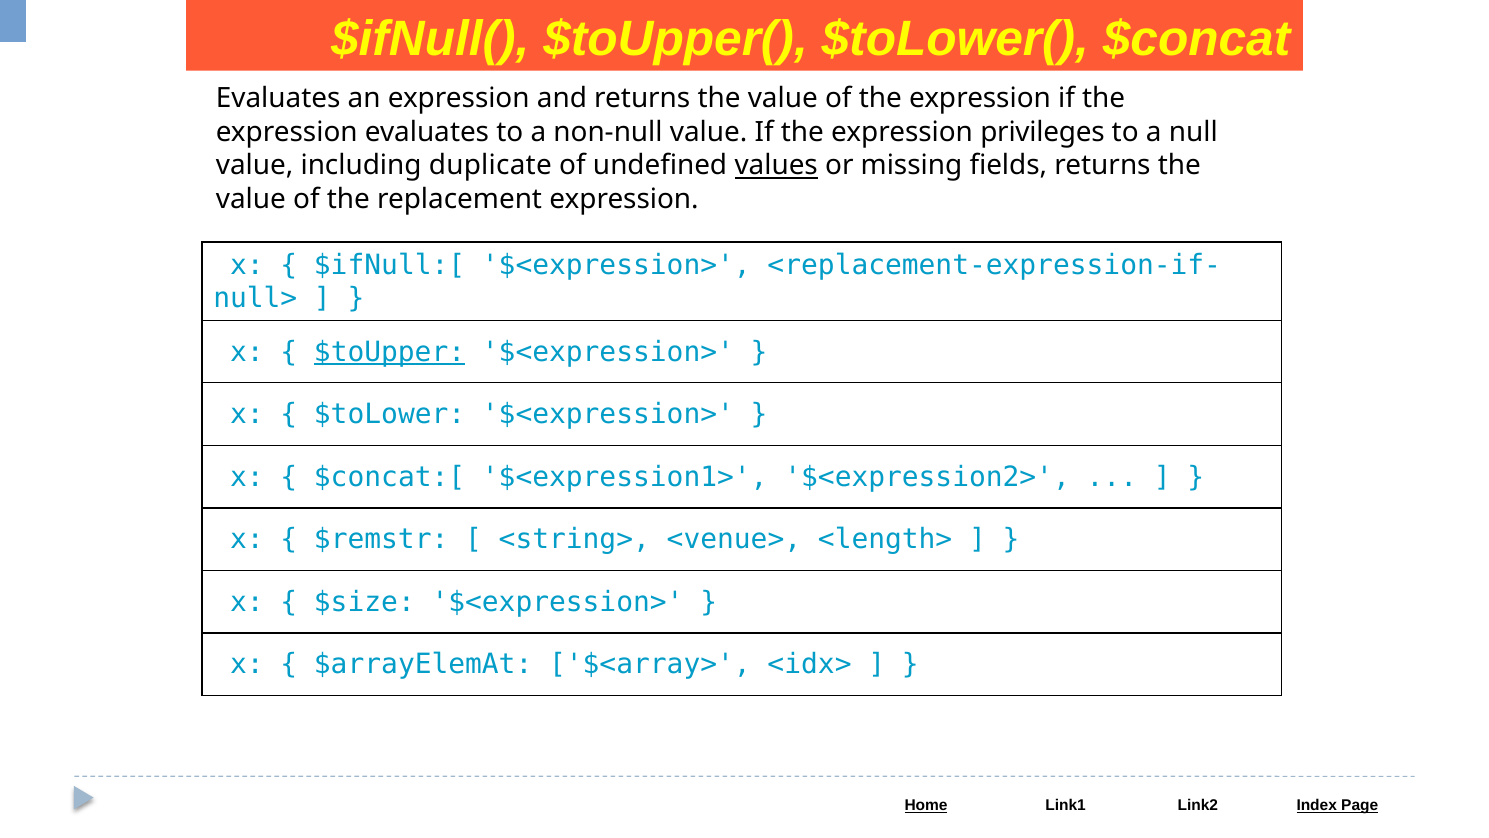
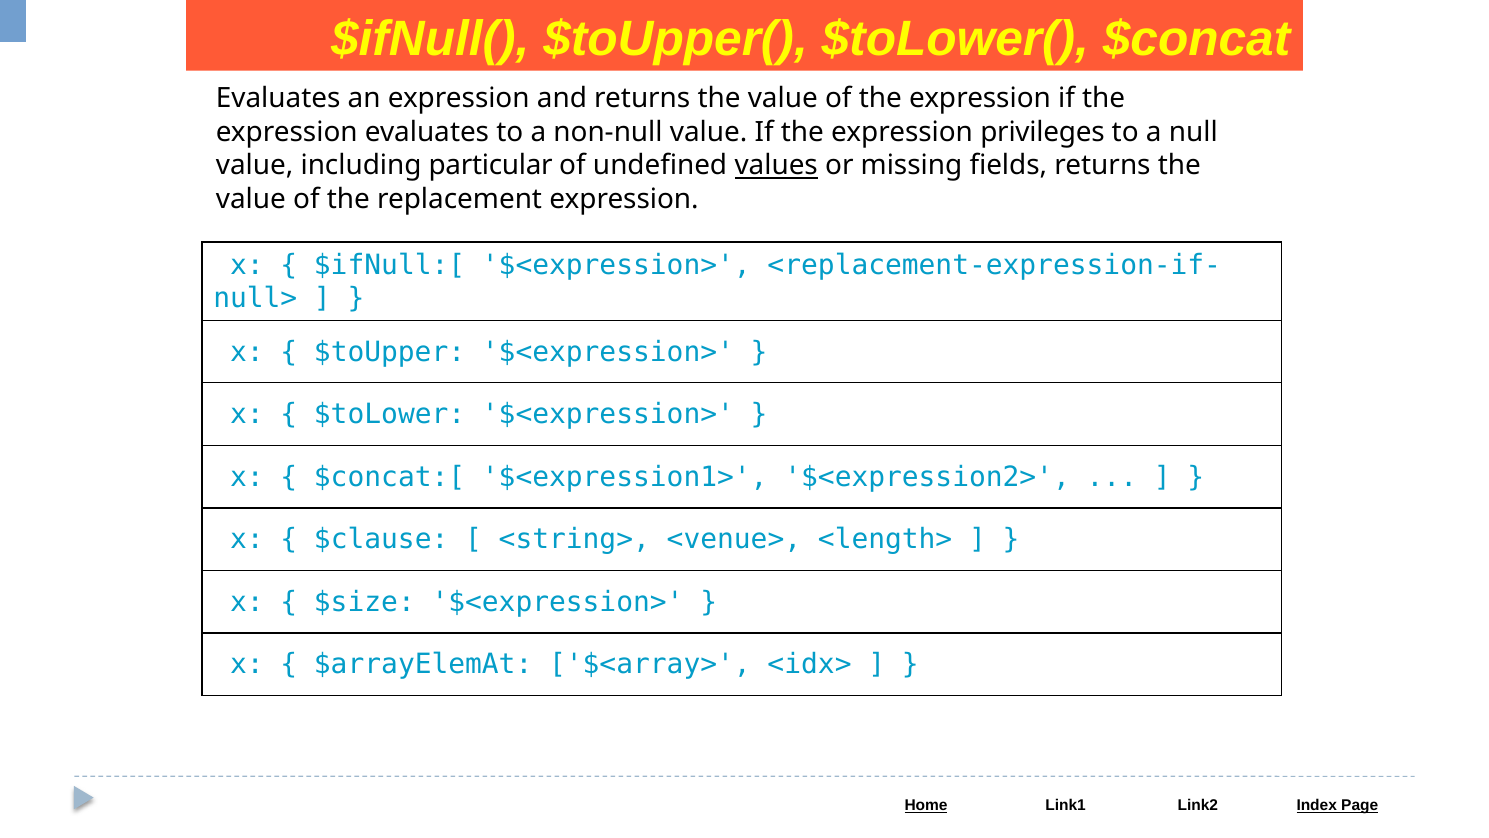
duplicate: duplicate -> particular
$toUpper underline: present -> none
$remstr: $remstr -> $clause
